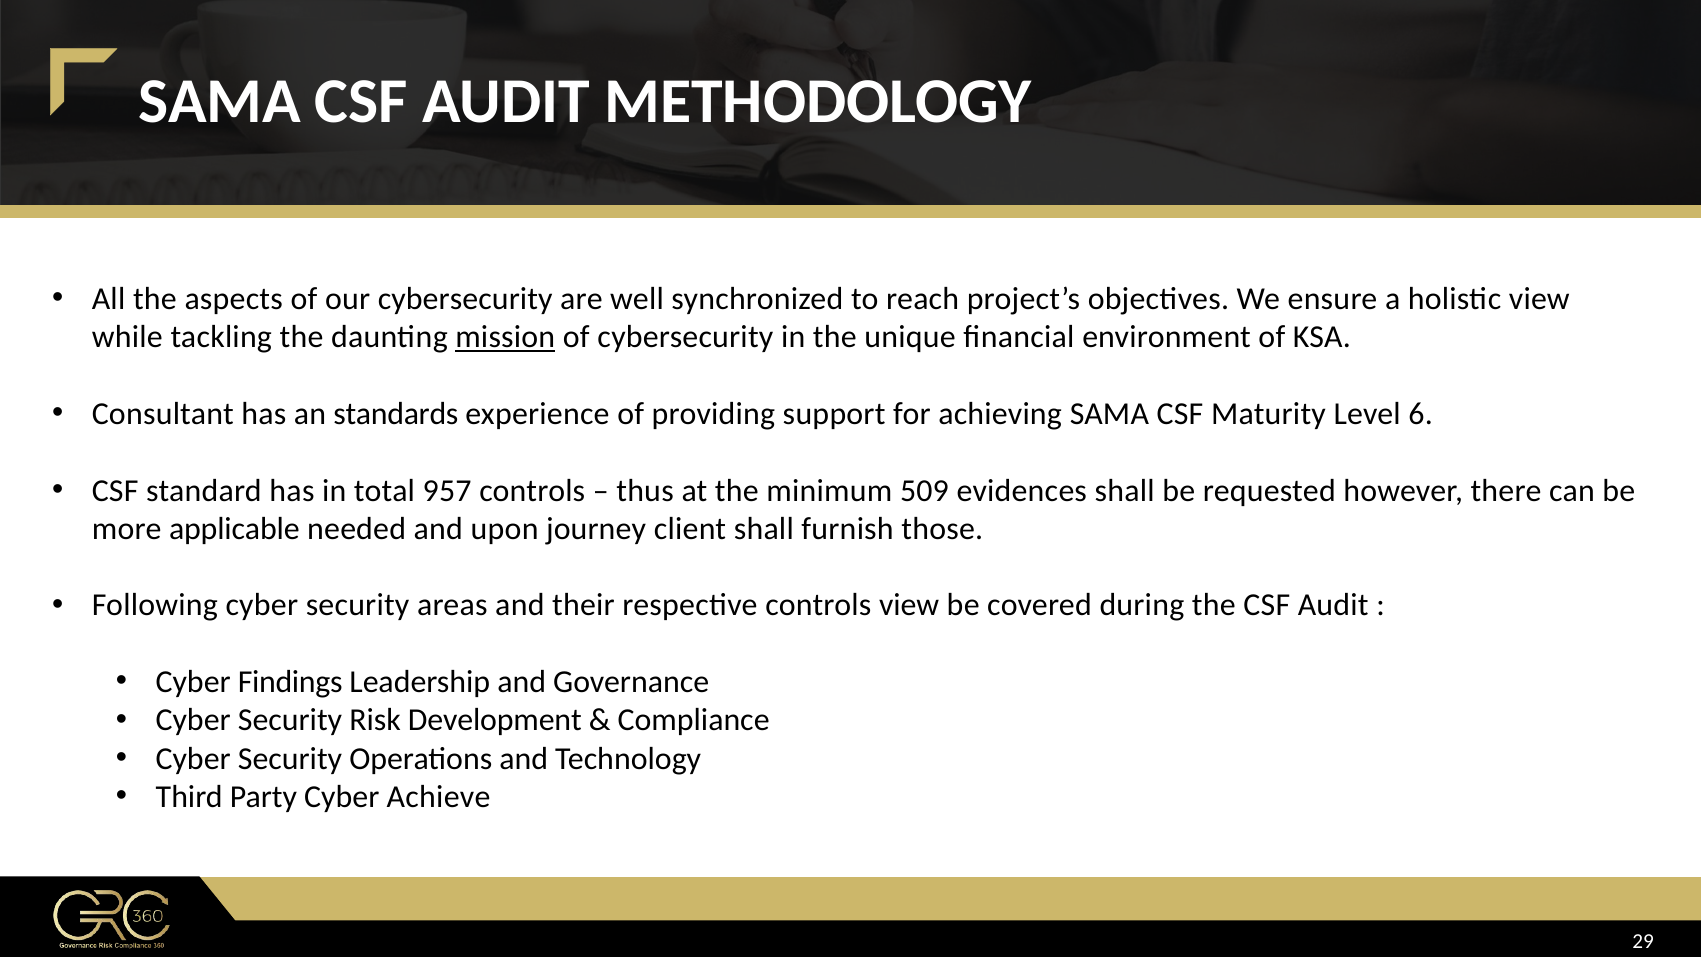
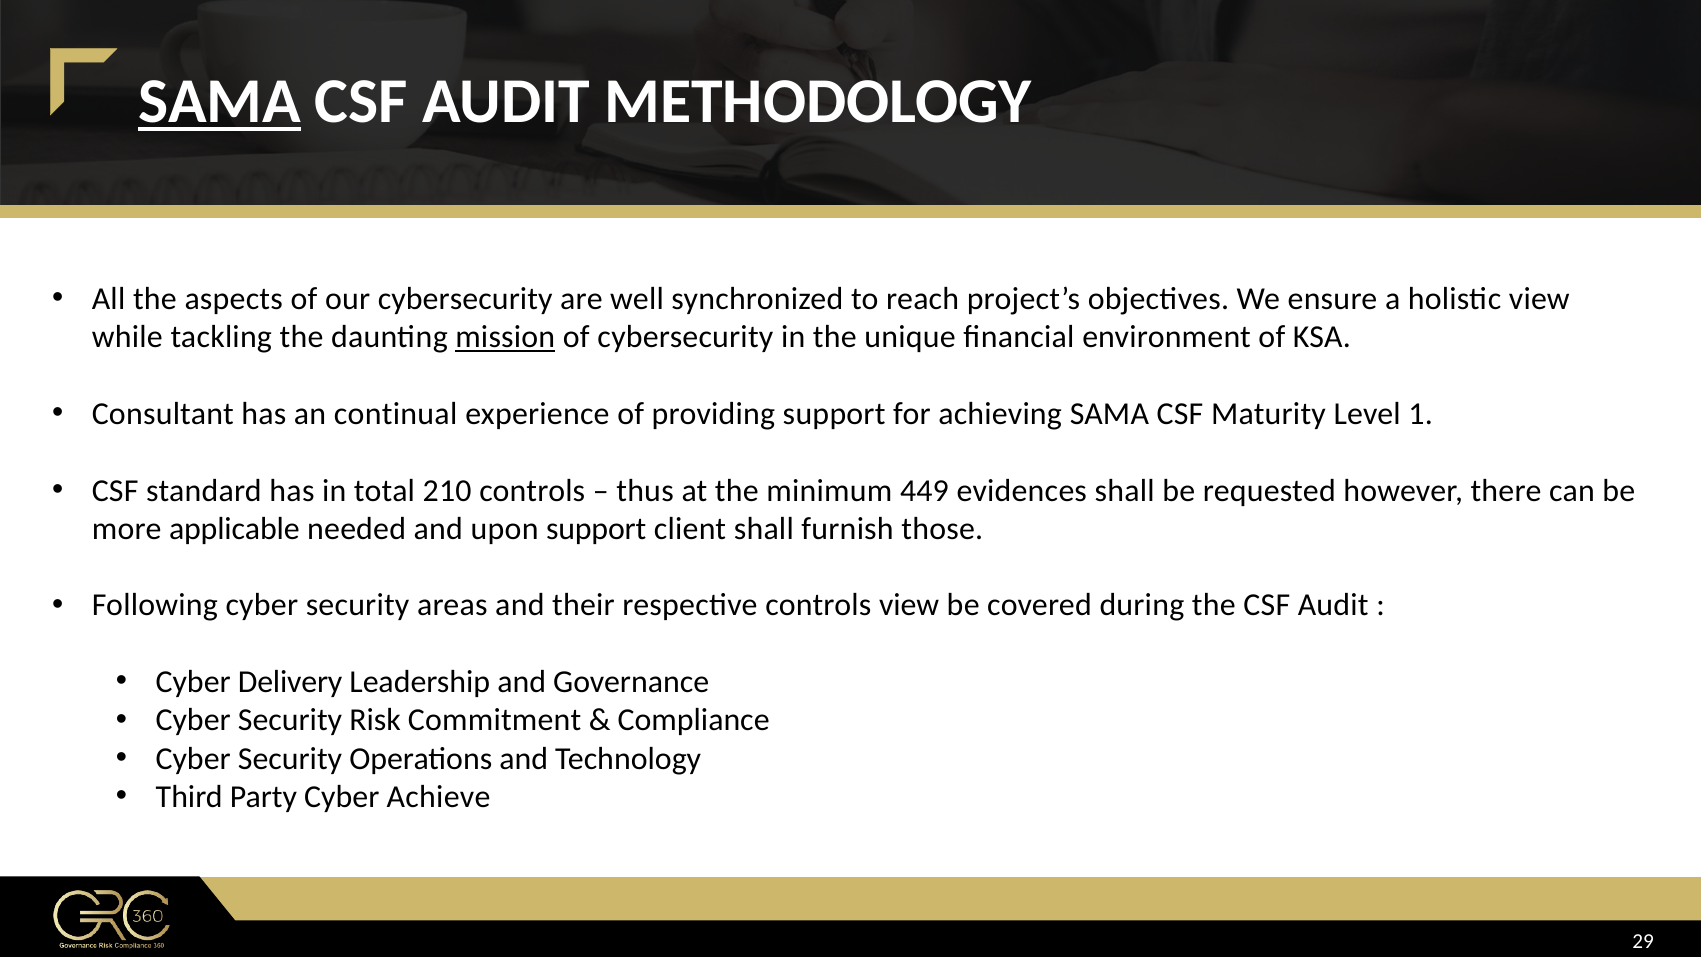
SAMA at (220, 102) underline: none -> present
standards: standards -> continual
6: 6 -> 1
957: 957 -> 210
509: 509 -> 449
upon journey: journey -> support
Findings: Findings -> Delivery
Development: Development -> Commitment
